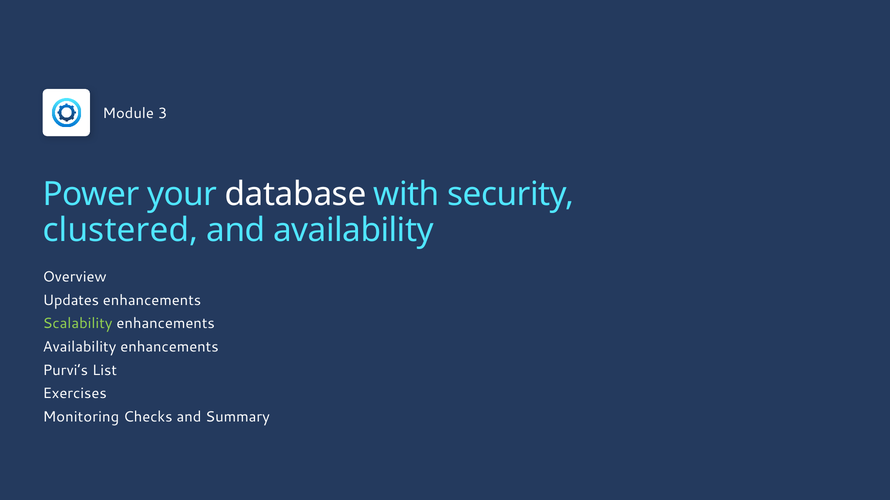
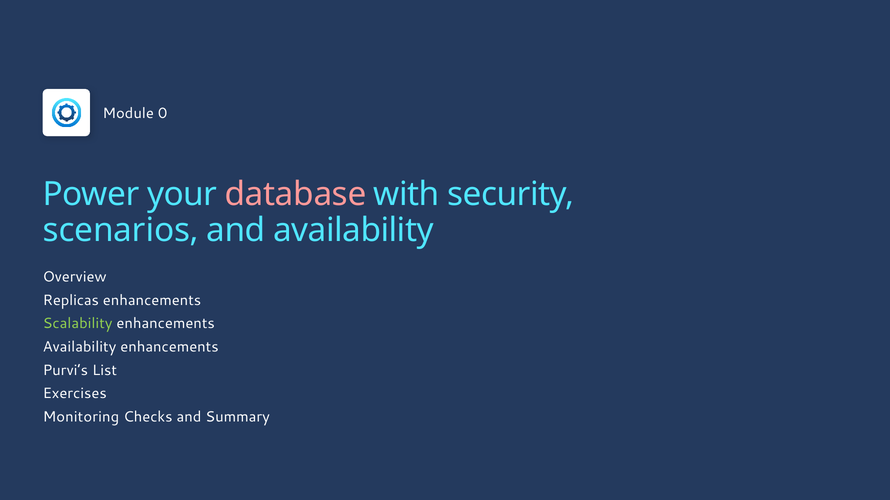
3: 3 -> 0
database colour: white -> pink
clustered: clustered -> scenarios
Updates: Updates -> Replicas
